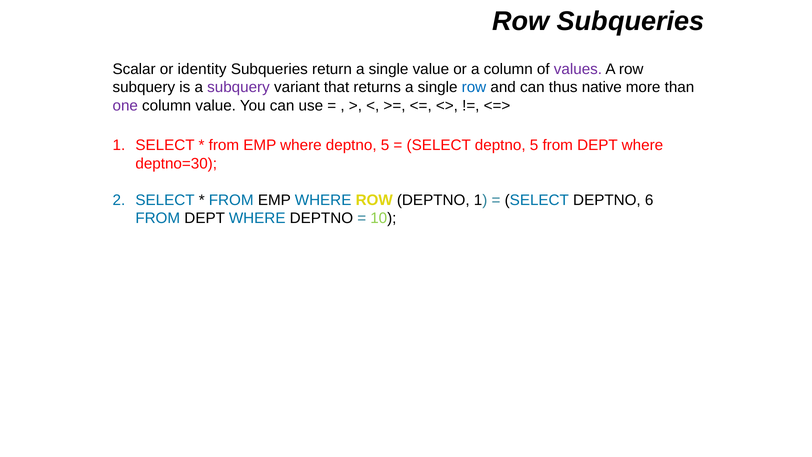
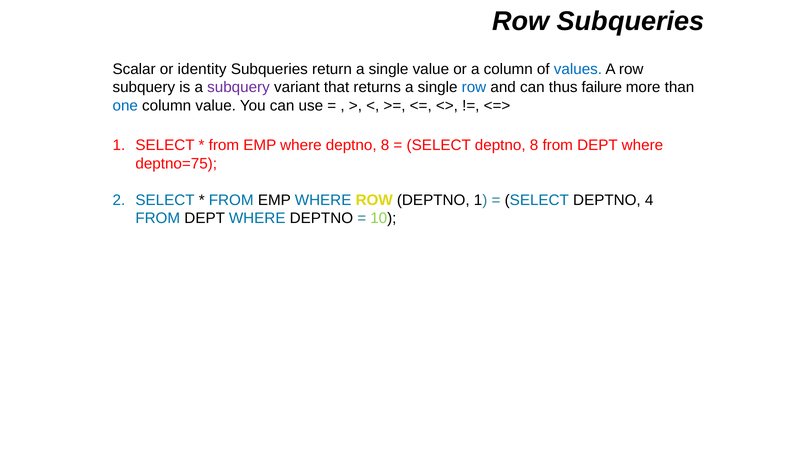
values colour: purple -> blue
native: native -> failure
one colour: purple -> blue
where deptno 5: 5 -> 8
SELECT deptno 5: 5 -> 8
deptno=30: deptno=30 -> deptno=75
6: 6 -> 4
